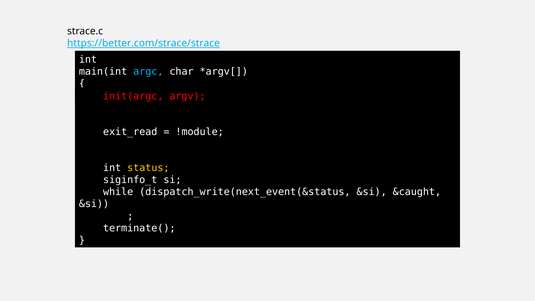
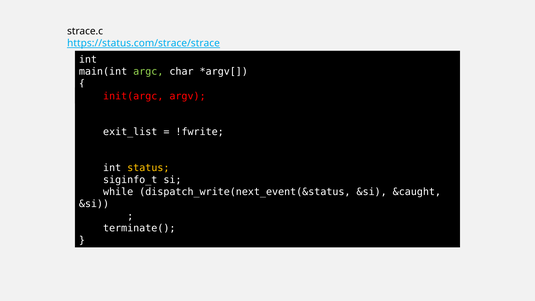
https://better.com/strace/strace: https://better.com/strace/strace -> https://status.com/strace/strace
argc colour: light blue -> light green
exit_read: exit_read -> exit_list
!module: !module -> !fwrite
